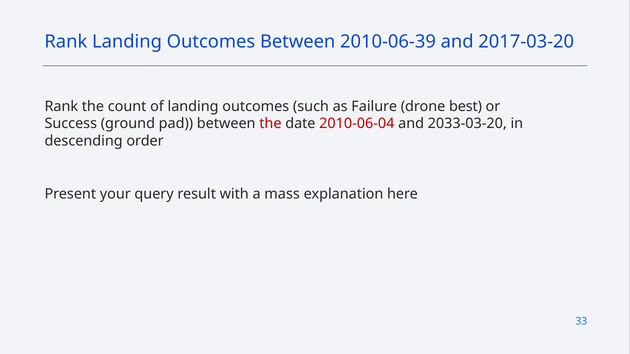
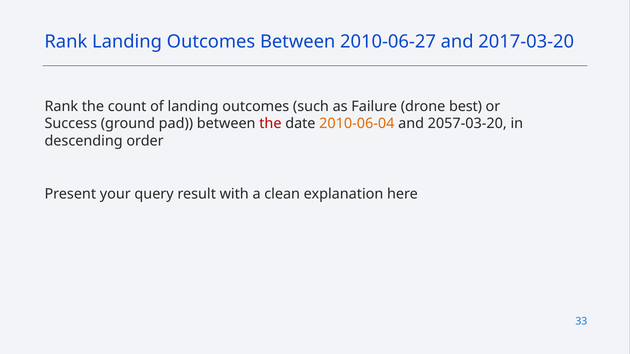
2010-06-39: 2010-06-39 -> 2010-06-27
2010-06-04 colour: red -> orange
2033-03-20: 2033-03-20 -> 2057-03-20
mass: mass -> clean
